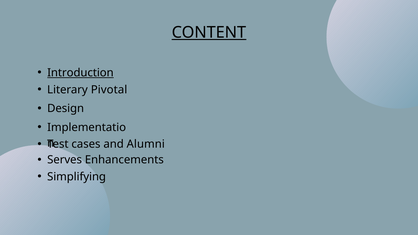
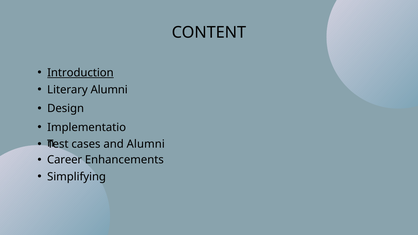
CONTENT underline: present -> none
Literary Pivotal: Pivotal -> Alumni
Serves: Serves -> Career
